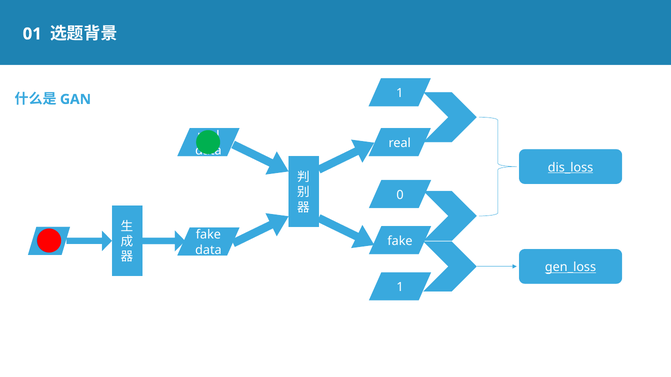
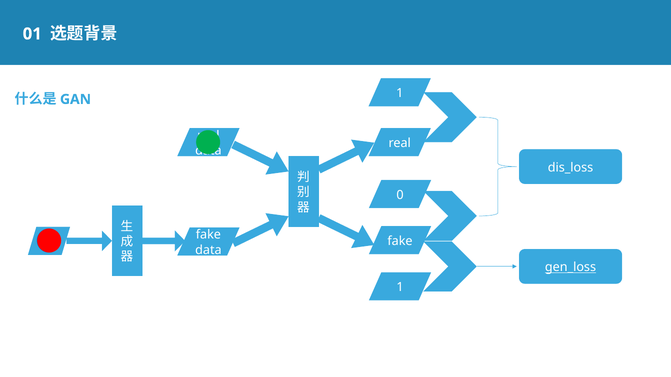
dis_loss underline: present -> none
